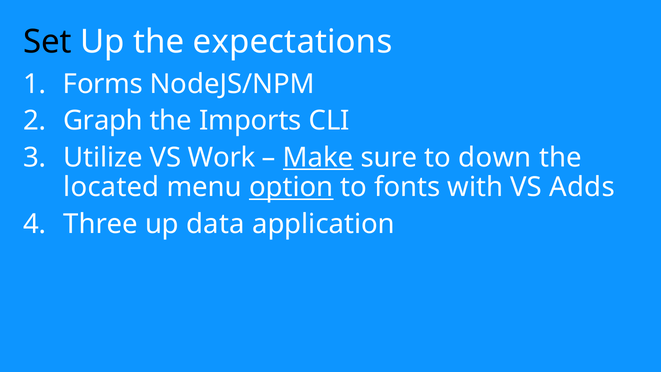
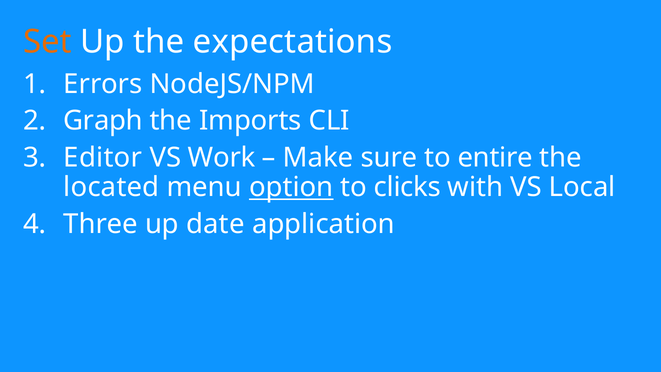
Set colour: black -> orange
Forms: Forms -> Errors
Utilize: Utilize -> Editor
Make underline: present -> none
down: down -> entire
fonts: fonts -> clicks
Adds: Adds -> Local
data: data -> date
